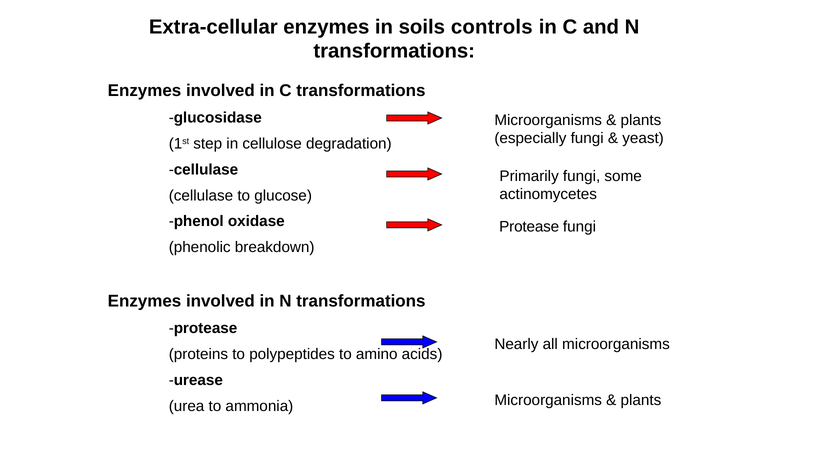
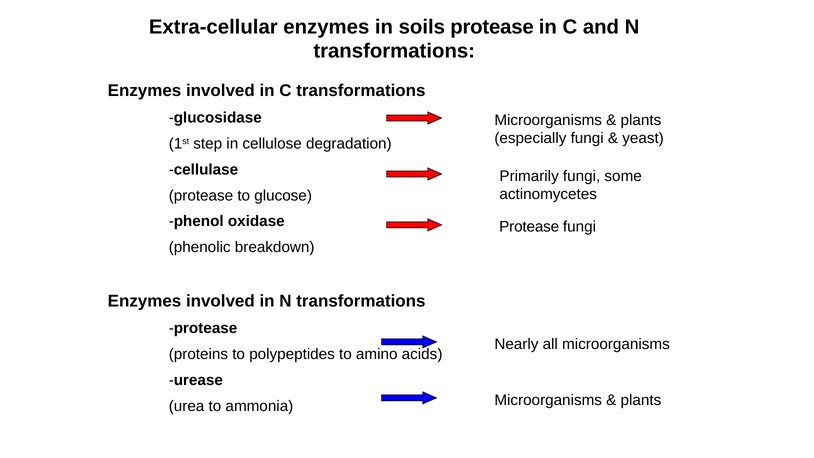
soils controls: controls -> protease
cellulase at (201, 195): cellulase -> protease
